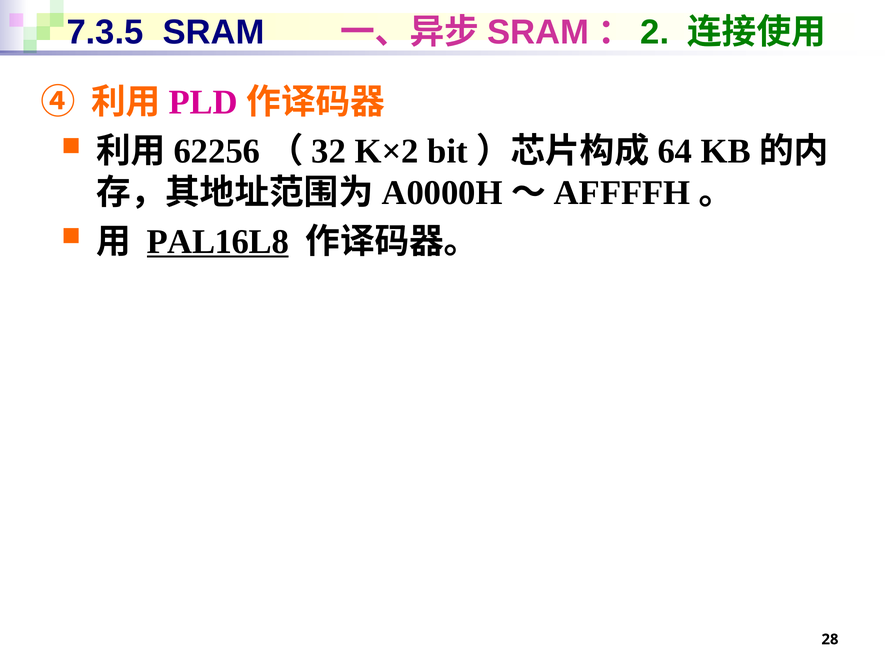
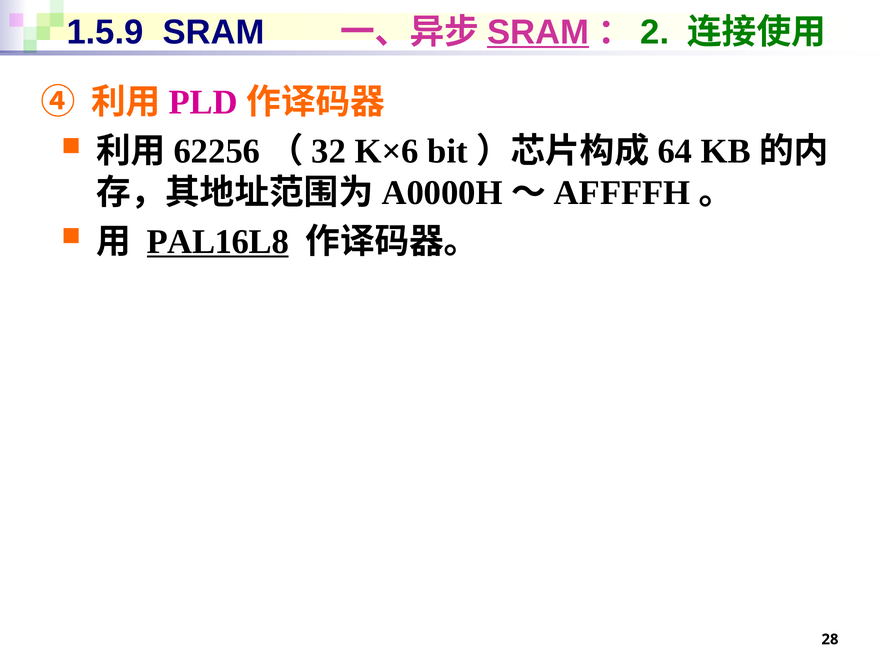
7.3.5: 7.3.5 -> 1.5.9
SRAM at (538, 32) underline: none -> present
K×2: K×2 -> K×6
